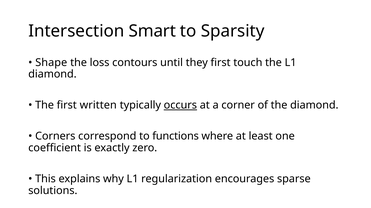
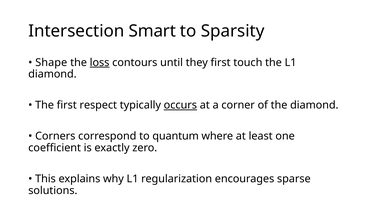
loss underline: none -> present
written: written -> respect
functions: functions -> quantum
